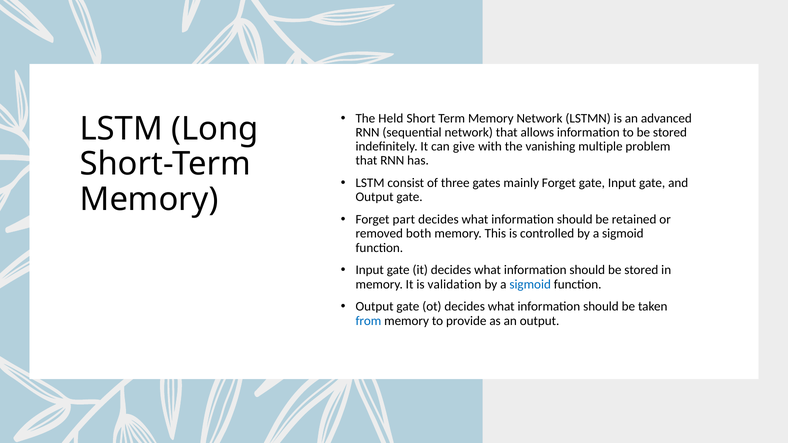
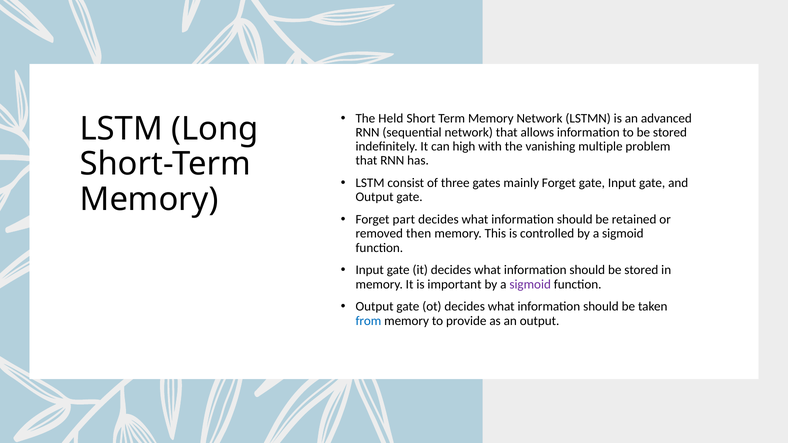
give: give -> high
both: both -> then
validation: validation -> important
sigmoid at (530, 284) colour: blue -> purple
